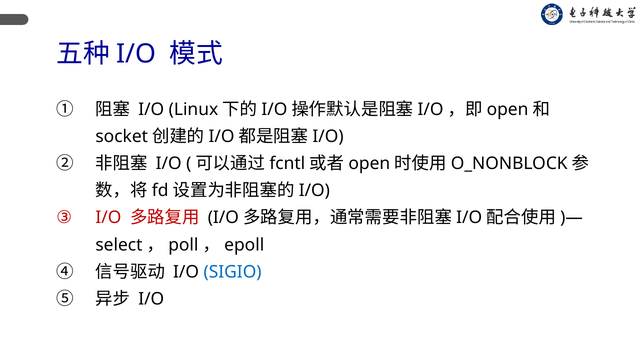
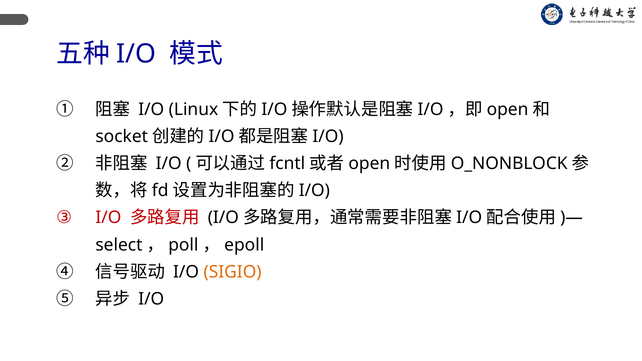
SIGIO colour: blue -> orange
